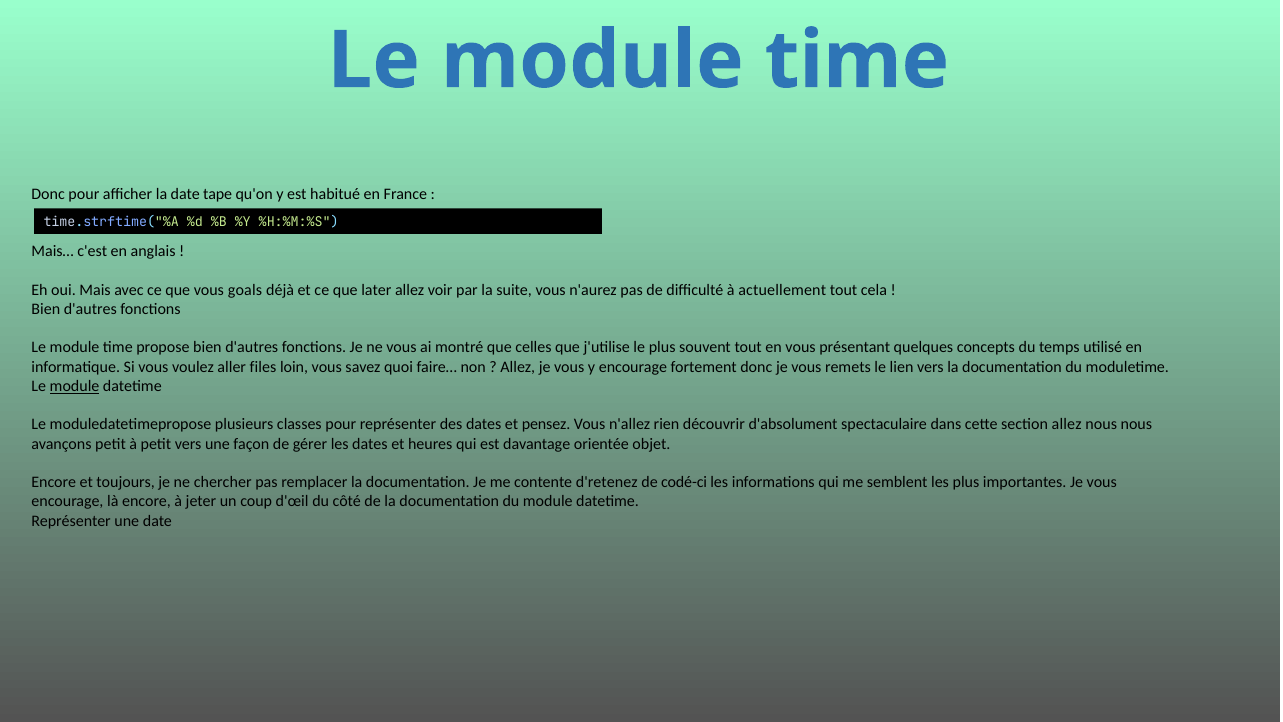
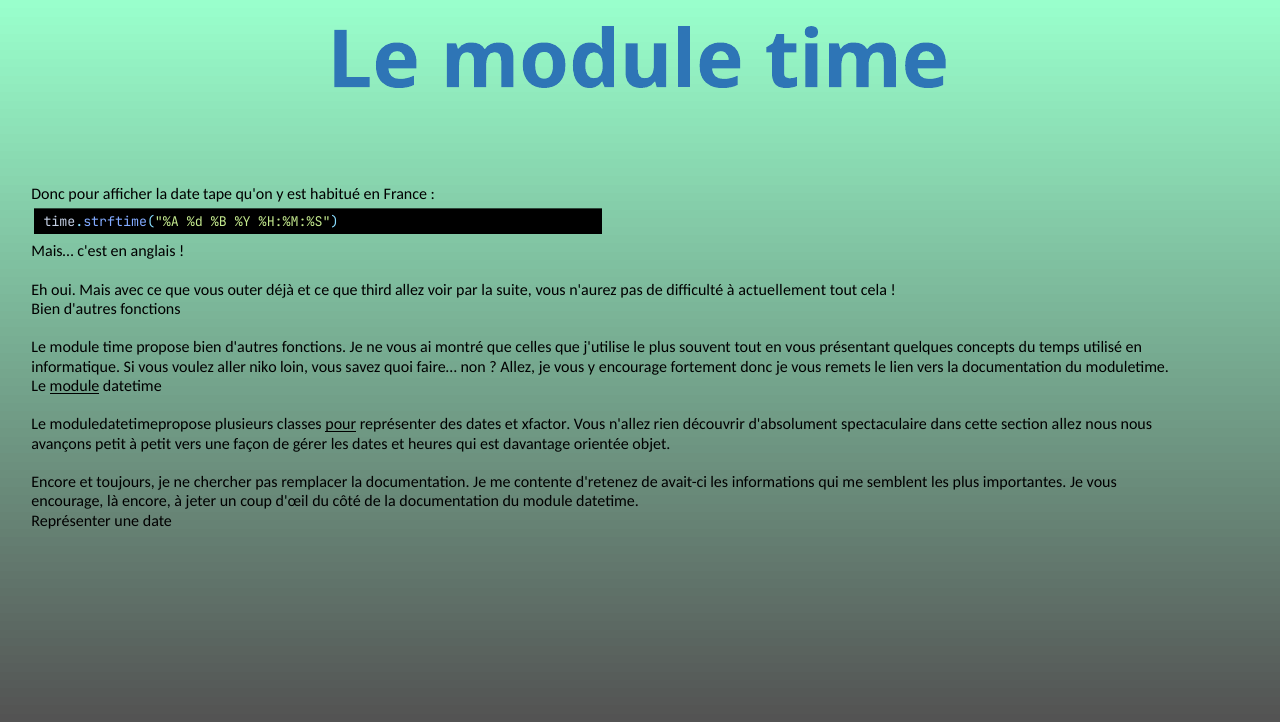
goals: goals -> outer
later: later -> third
files: files -> niko
pour at (341, 424) underline: none -> present
pensez: pensez -> xfactor
codé-ci: codé-ci -> avait-ci
